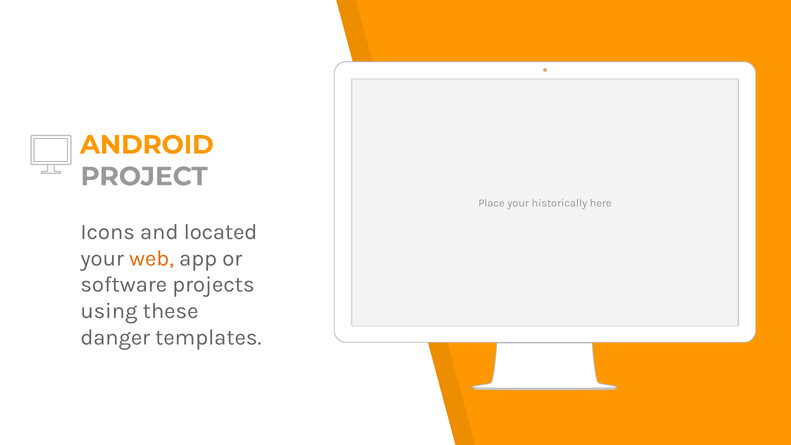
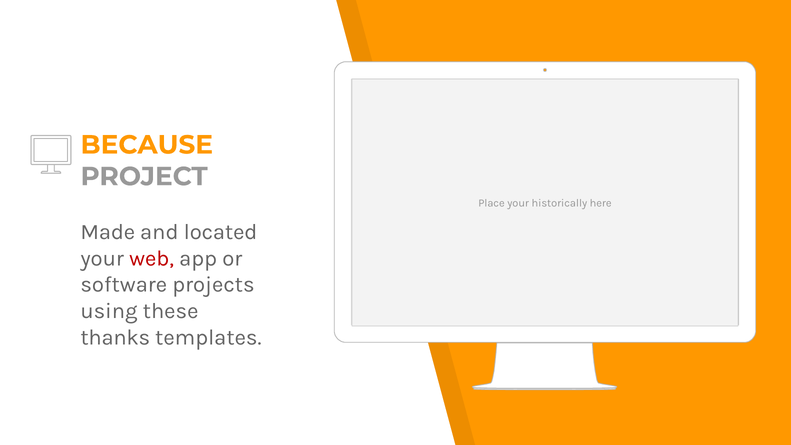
ANDROID: ANDROID -> BECAUSE
Icons: Icons -> Made
web colour: orange -> red
danger: danger -> thanks
